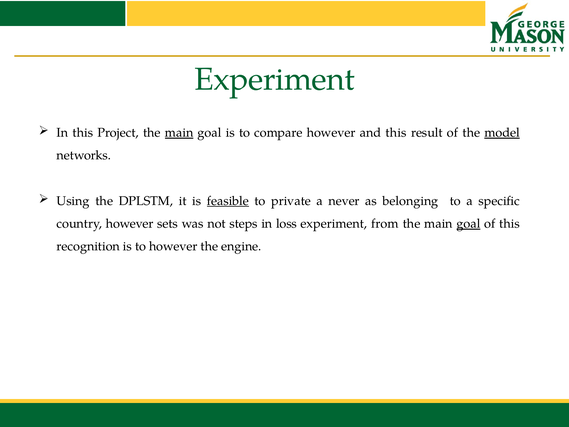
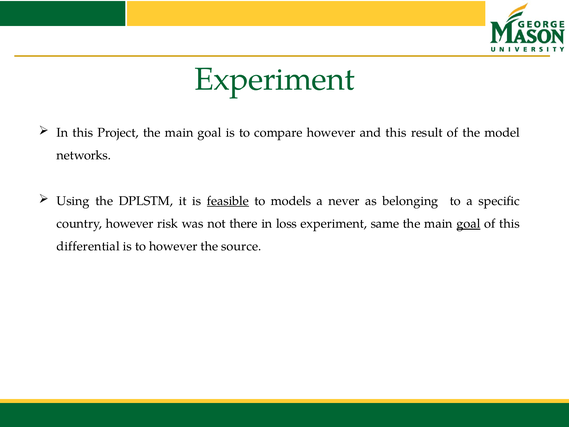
main at (179, 133) underline: present -> none
model underline: present -> none
private: private -> models
sets: sets -> risk
steps: steps -> there
from: from -> same
recognition: recognition -> differential
engine: engine -> source
